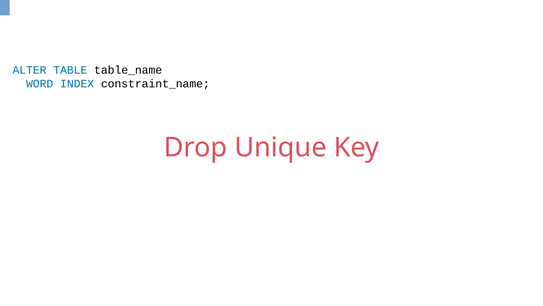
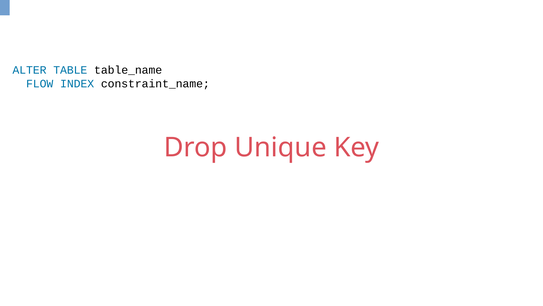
WORD: WORD -> FLOW
